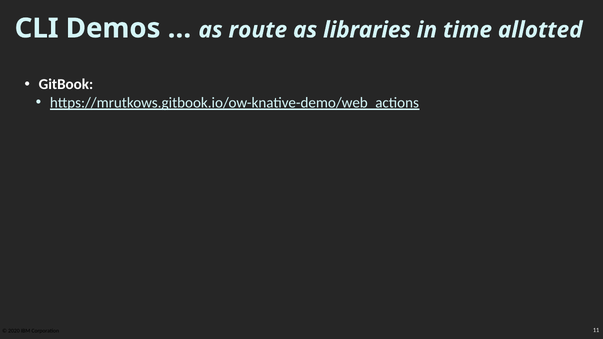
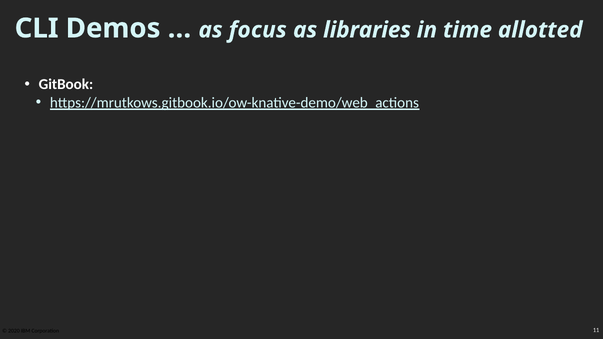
route: route -> focus
